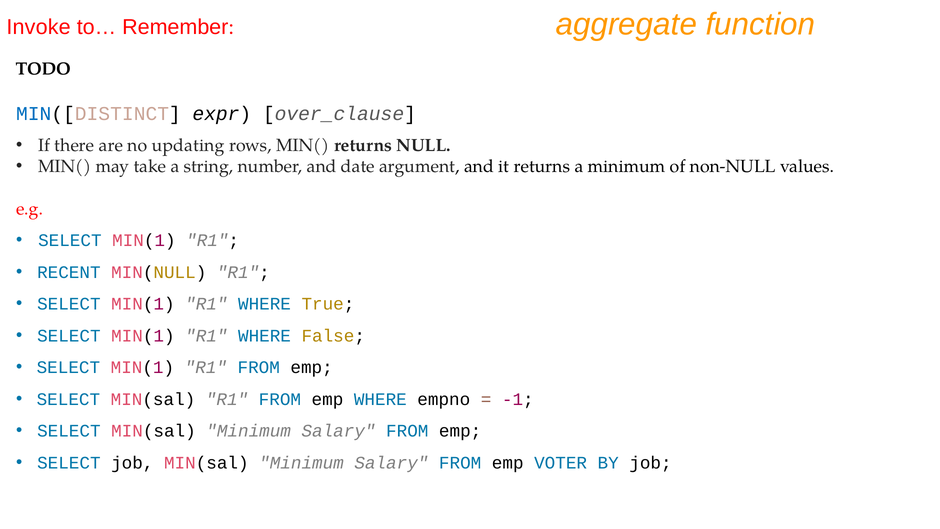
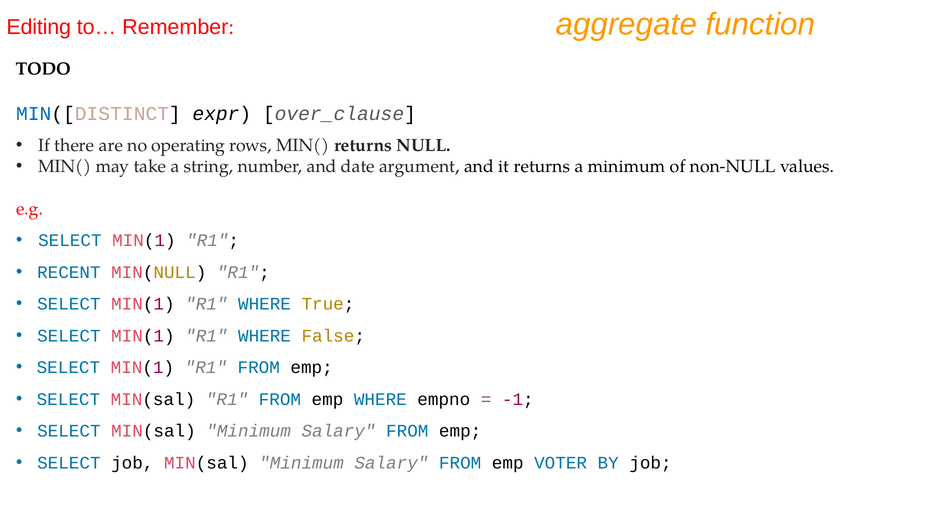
Invoke: Invoke -> Editing
updating: updating -> operating
